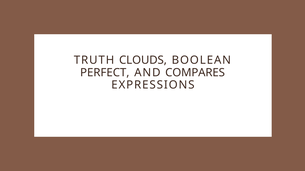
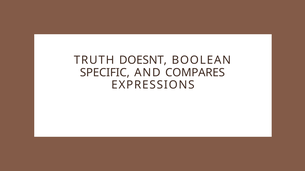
CLOUDS: CLOUDS -> DOESNT
PERFECT: PERFECT -> SPECIFIC
